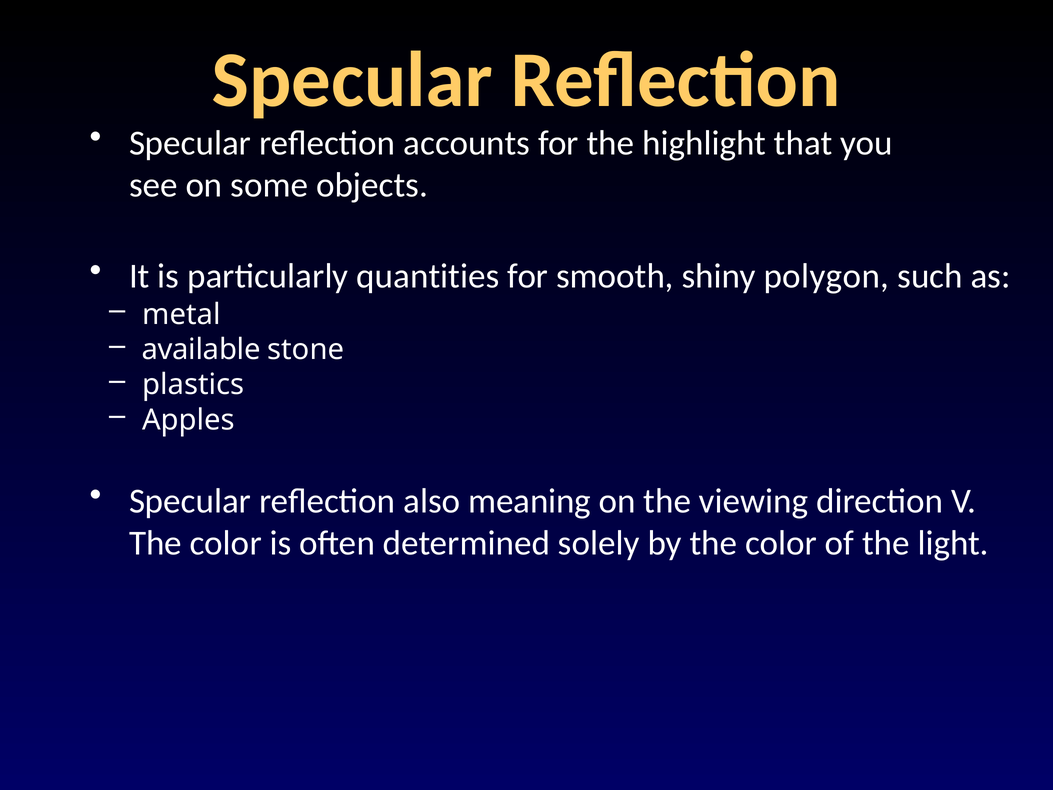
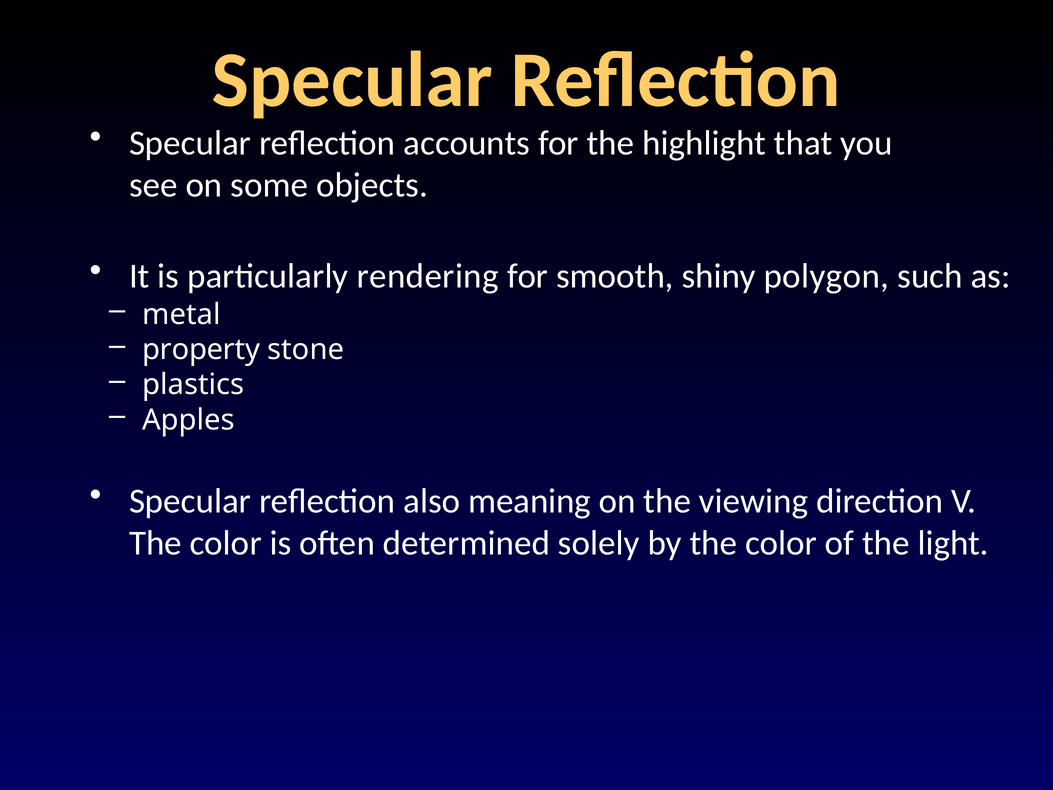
quantities: quantities -> rendering
available: available -> property
